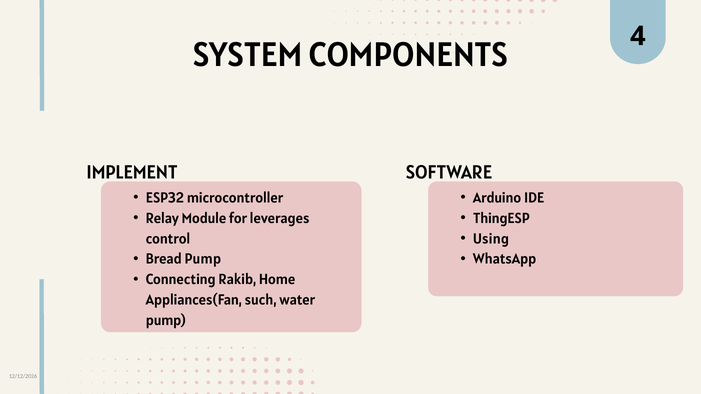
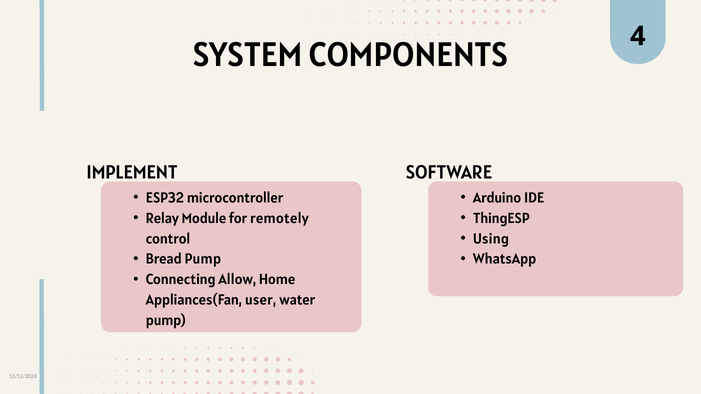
leverages: leverages -> remotely
Rakib: Rakib -> Allow
such: such -> user
